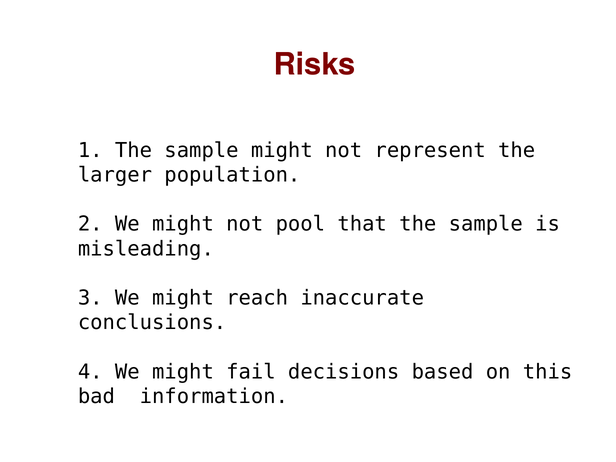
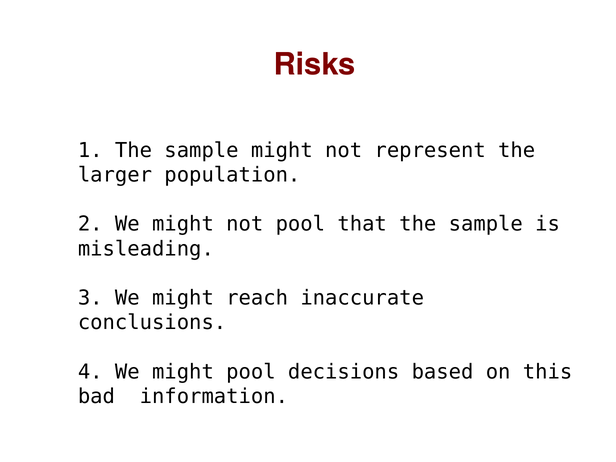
might fail: fail -> pool
